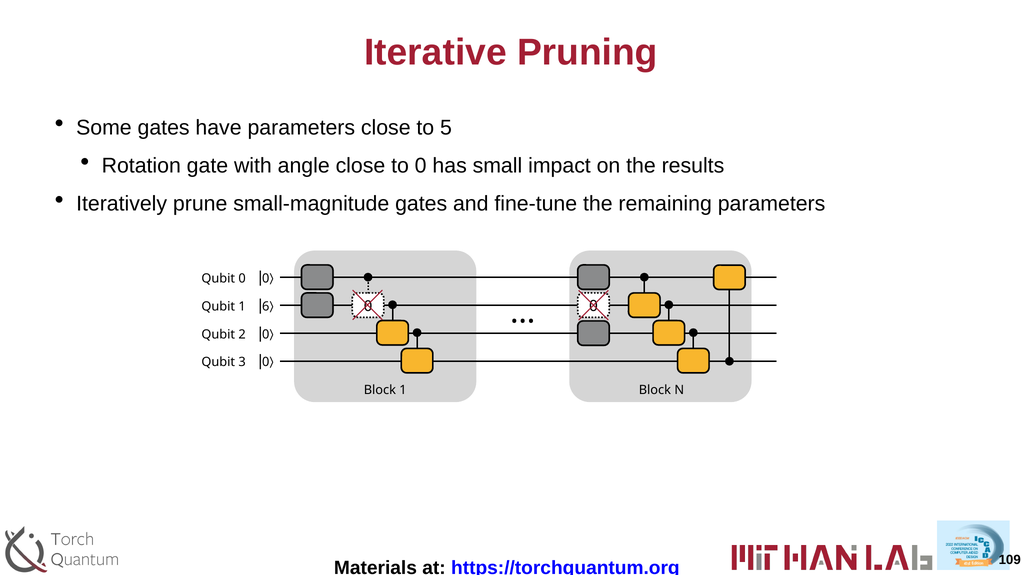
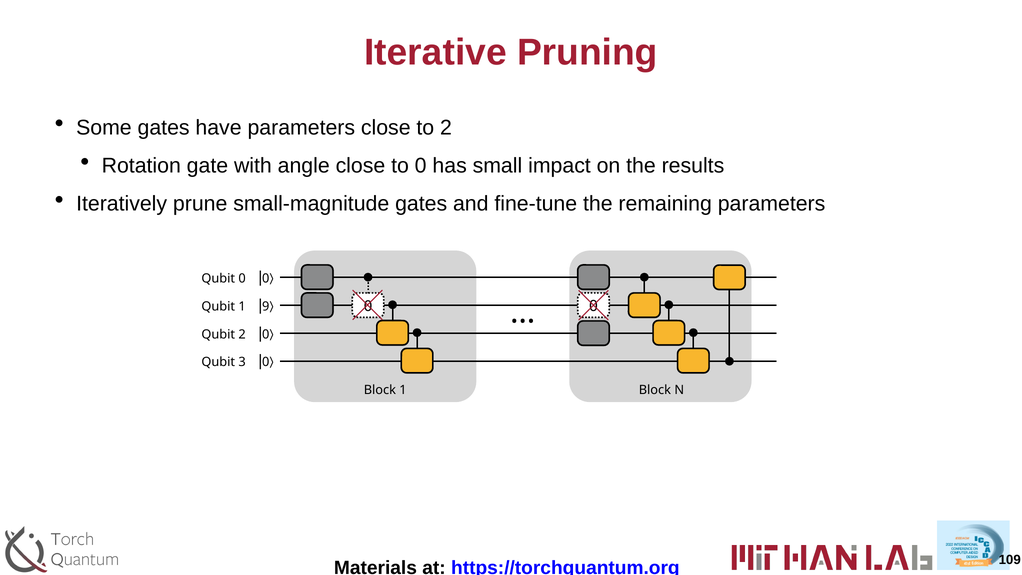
to 5: 5 -> 2
6: 6 -> 9
